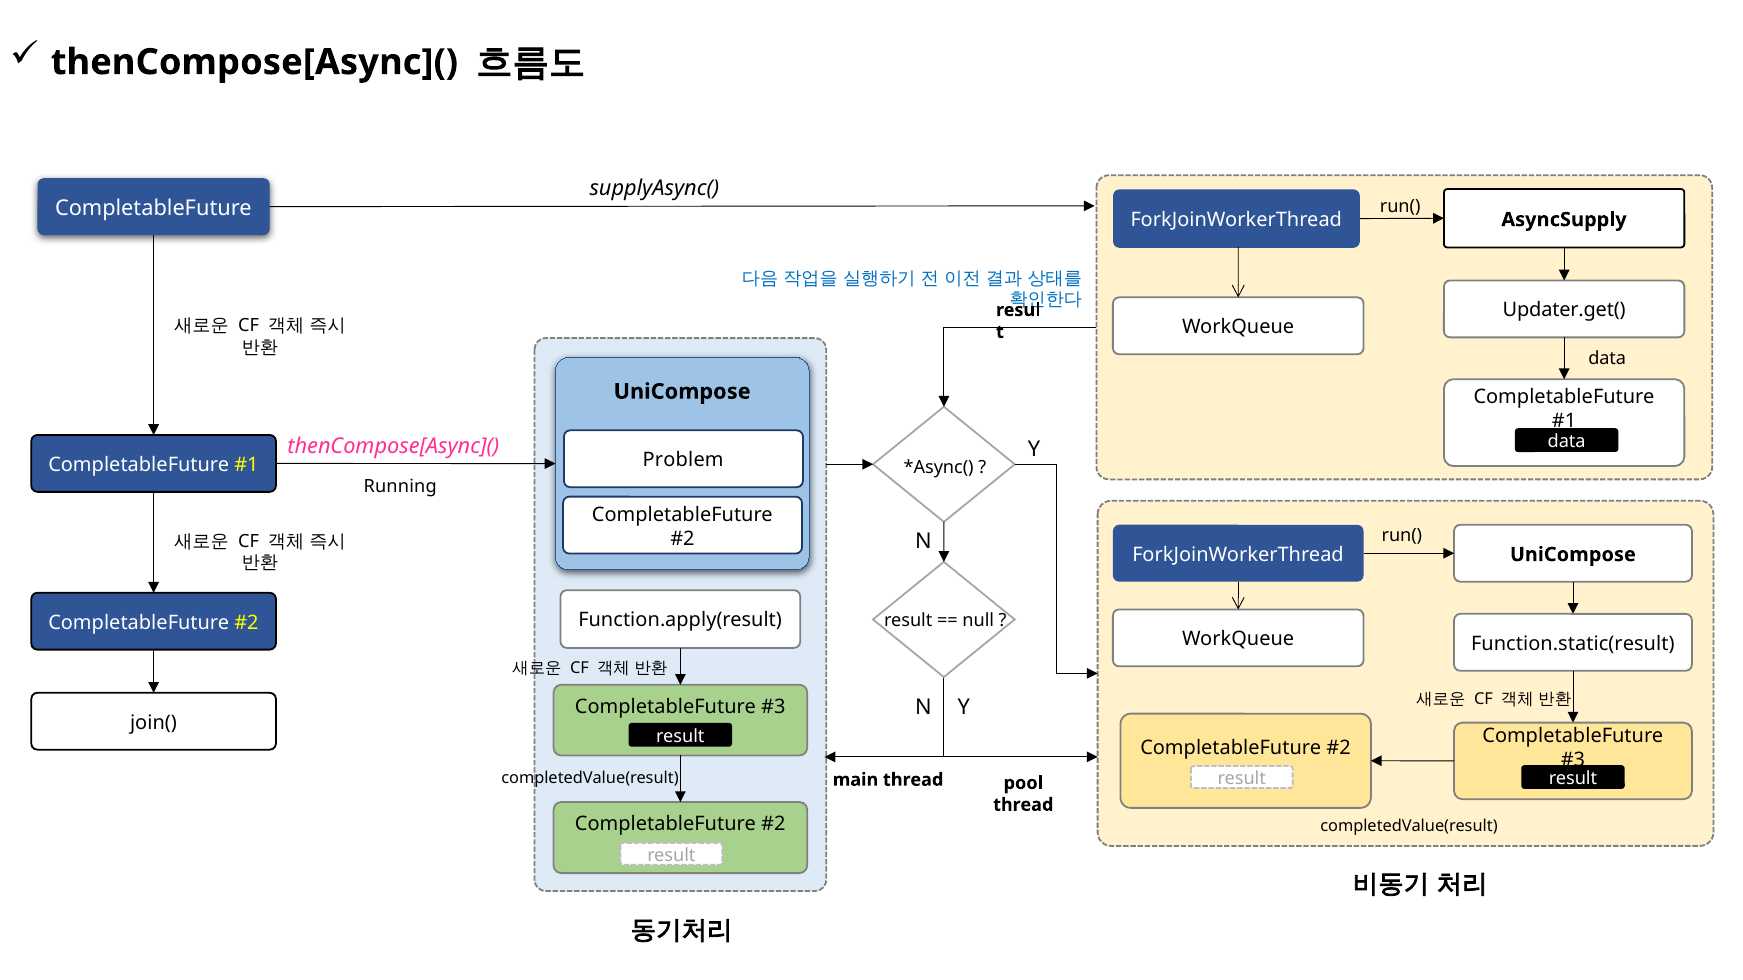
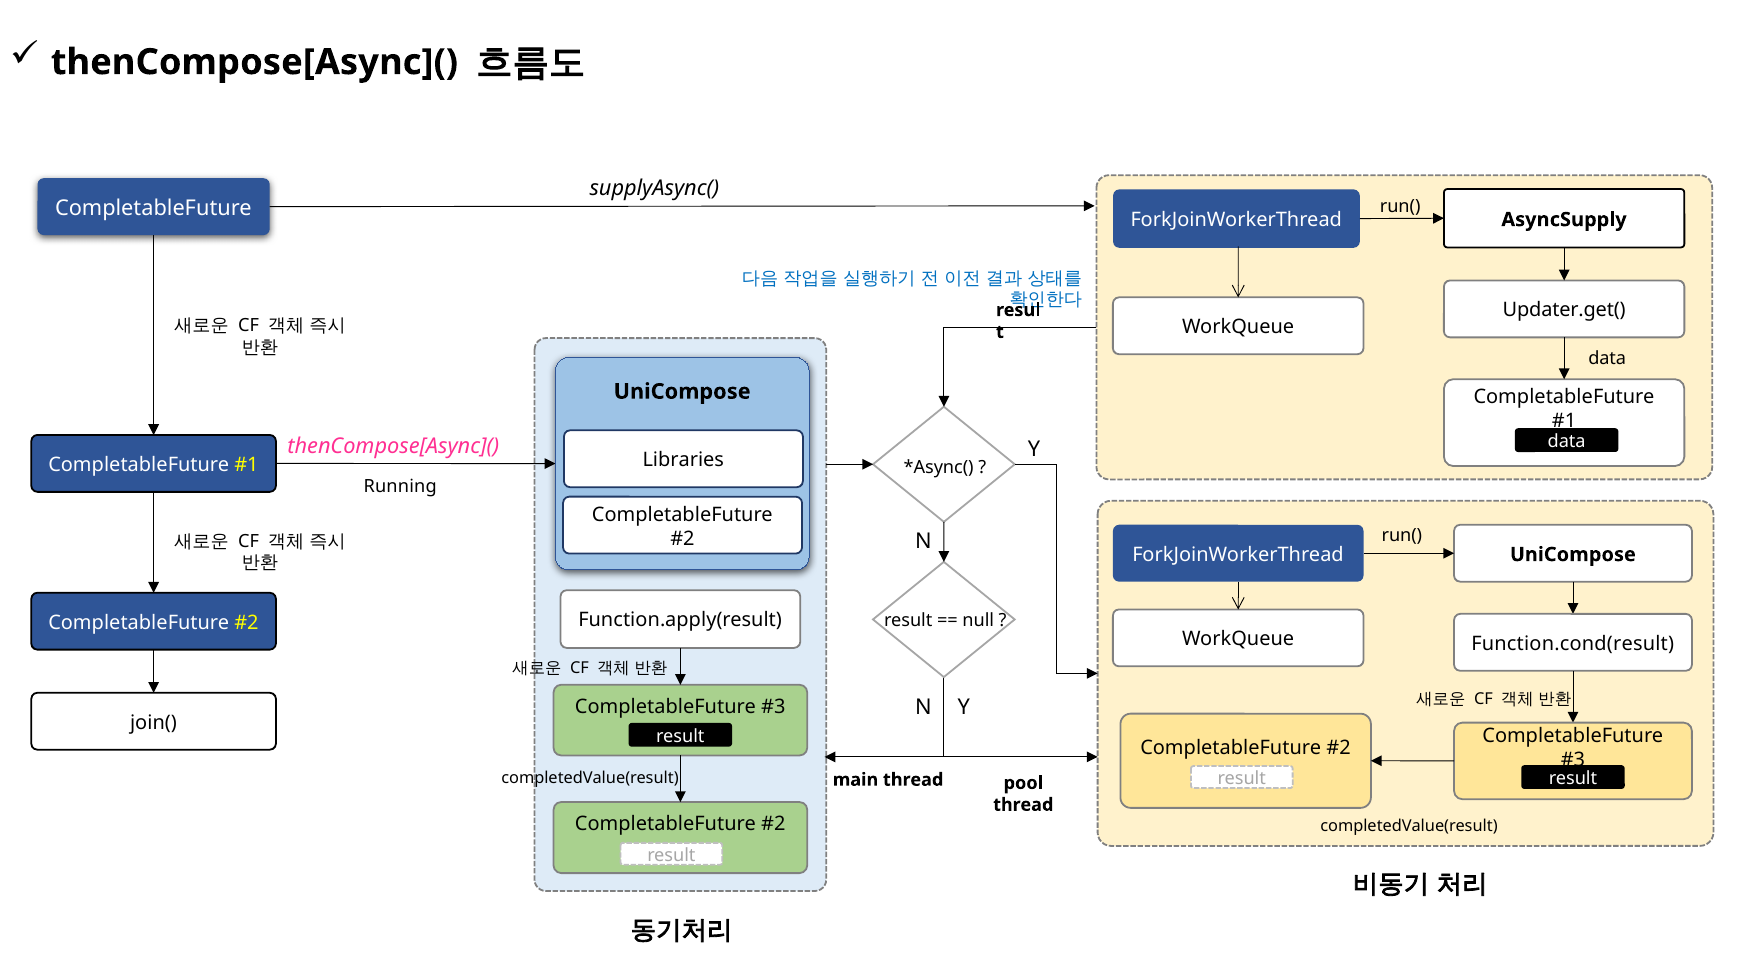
Problem: Problem -> Libraries
Function.static(result: Function.static(result -> Function.cond(result
